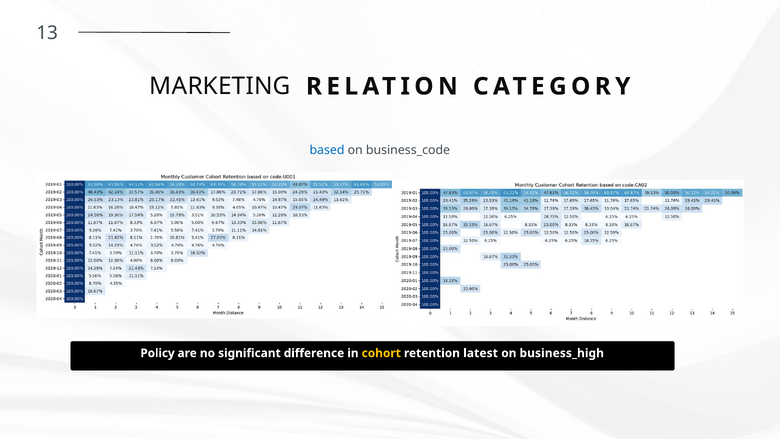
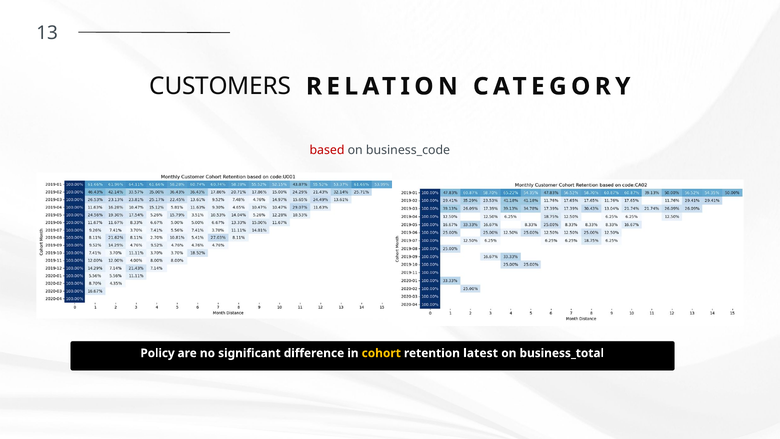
MARKETING: MARKETING -> CUSTOMERS
based colour: blue -> red
business_high: business_high -> business_total
